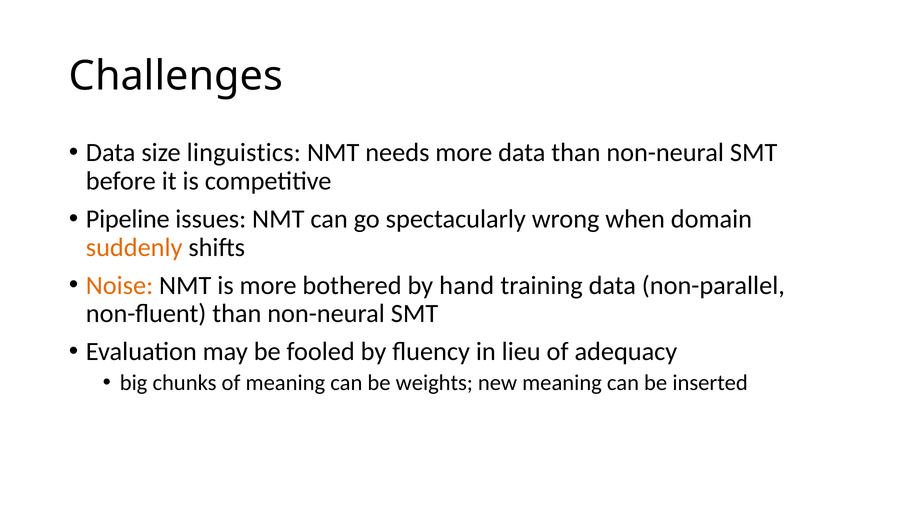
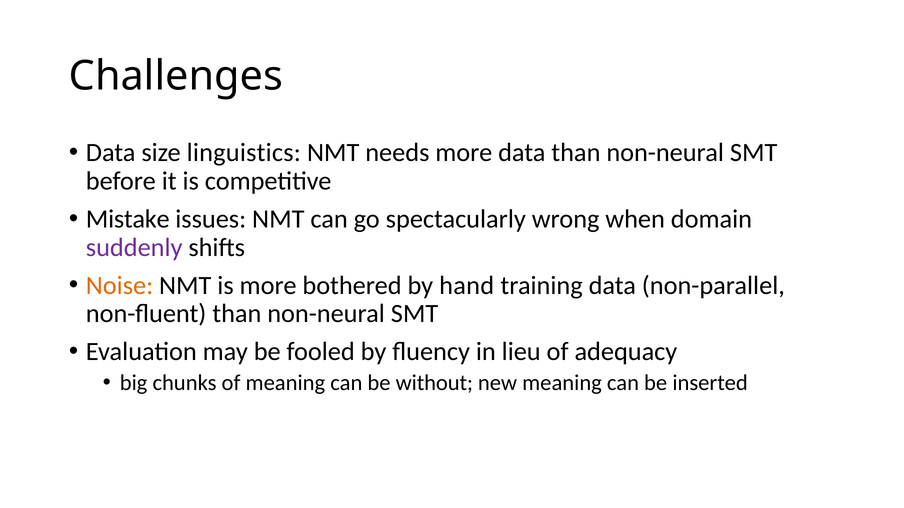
Pipeline: Pipeline -> Mistake
suddenly colour: orange -> purple
weights: weights -> without
